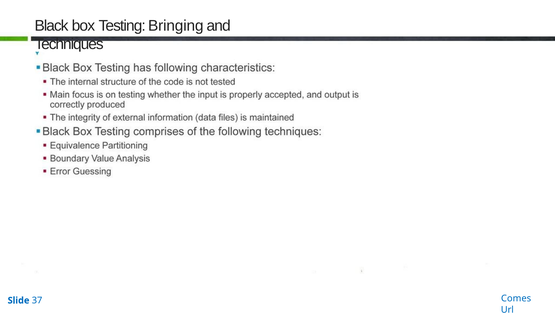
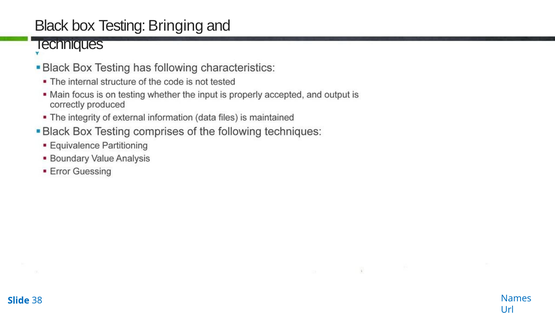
Comes: Comes -> Names
37: 37 -> 38
